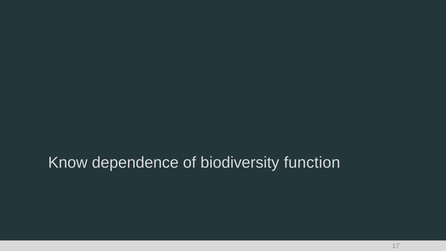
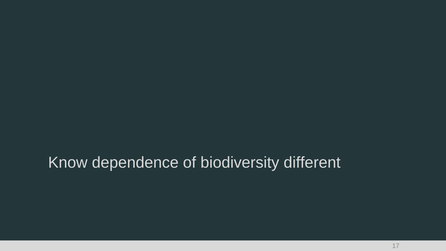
function: function -> different
